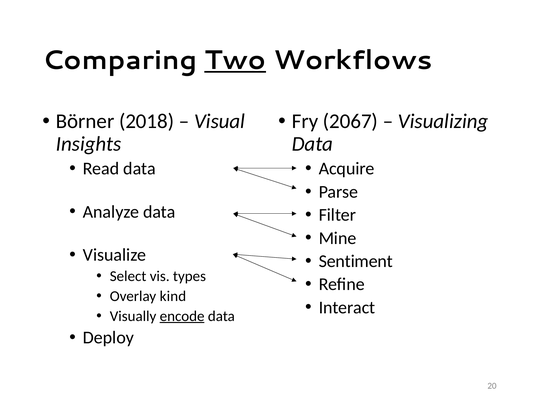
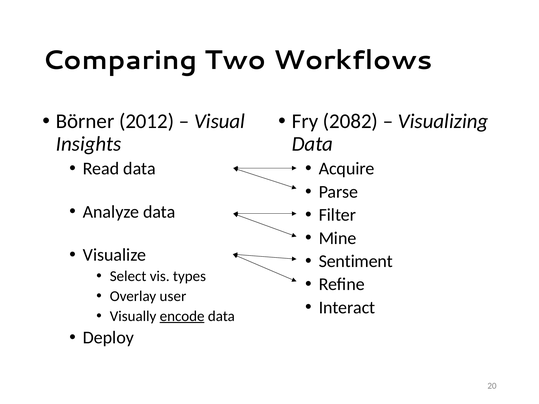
Two underline: present -> none
2018: 2018 -> 2012
2067: 2067 -> 2082
kind: kind -> user
